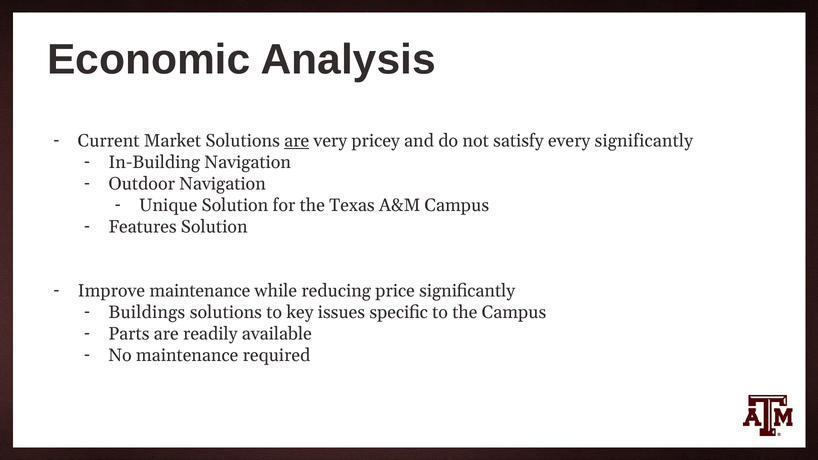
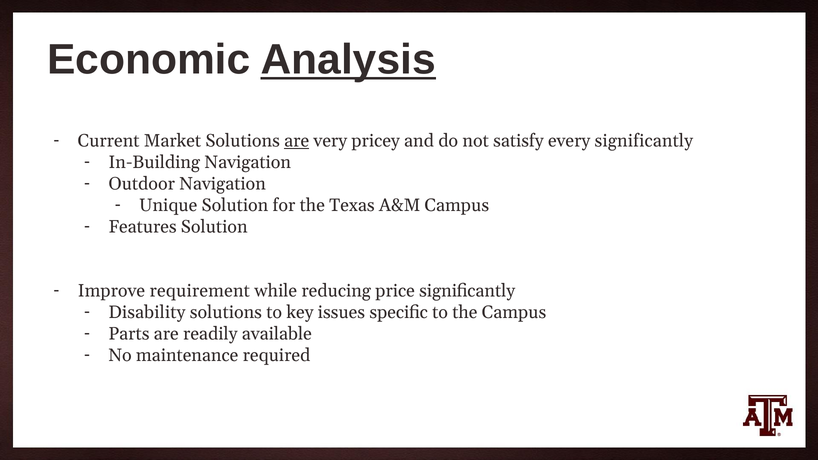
Analysis underline: none -> present
Improve maintenance: maintenance -> requirement
Buildings: Buildings -> Disability
